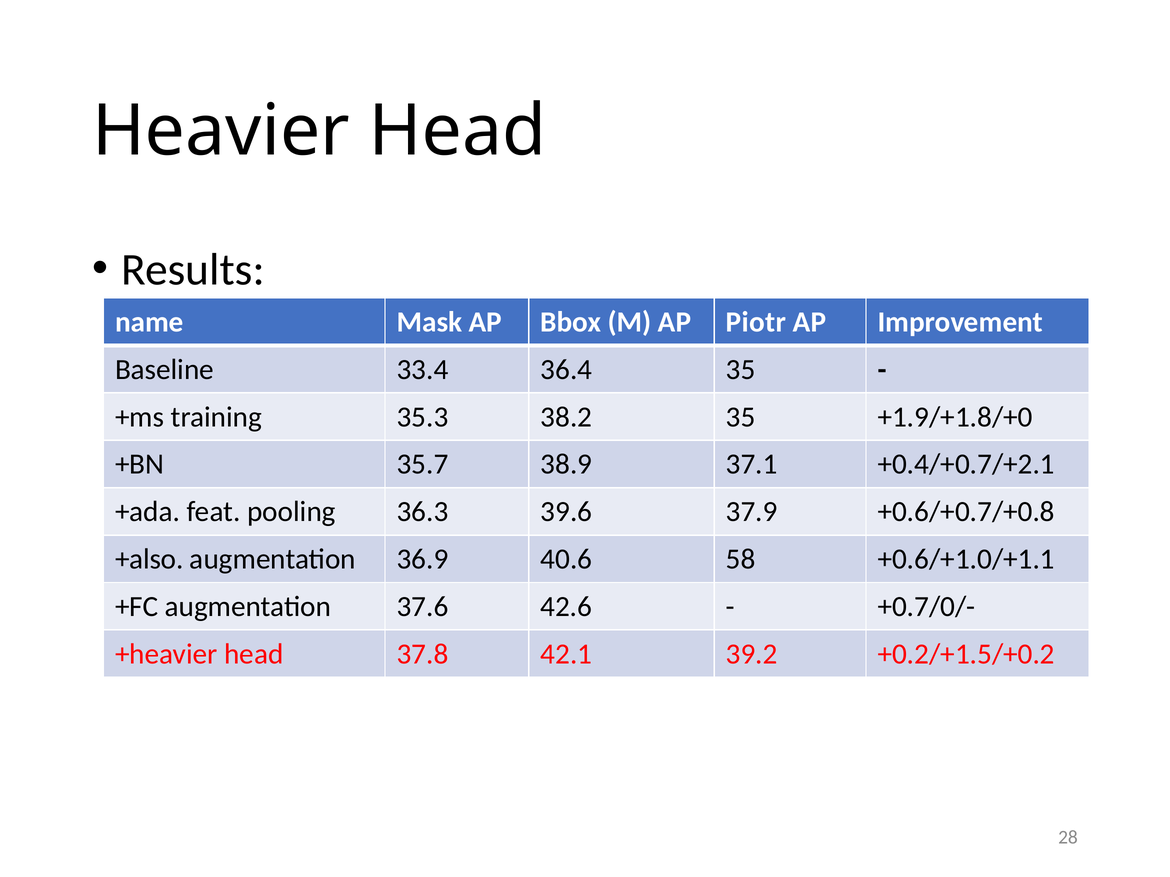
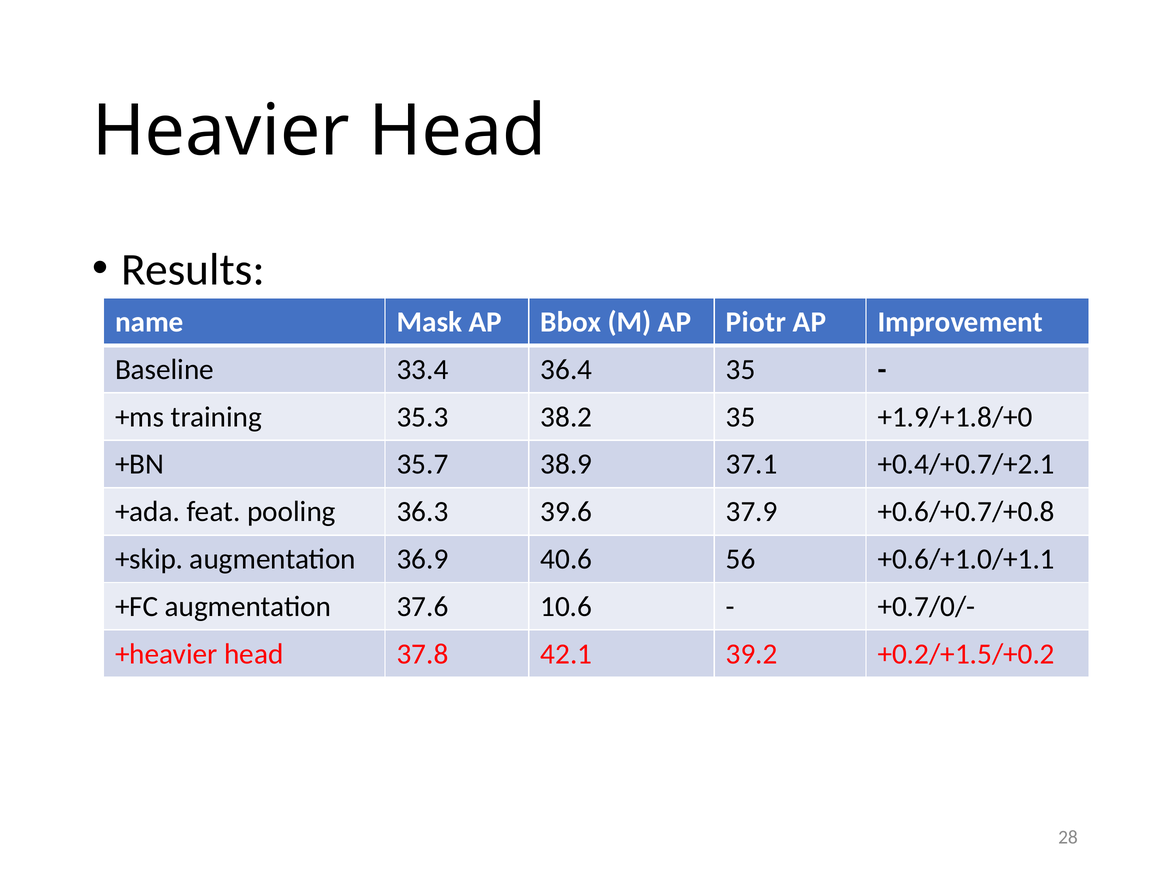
+also: +also -> +skip
58: 58 -> 56
42.6: 42.6 -> 10.6
